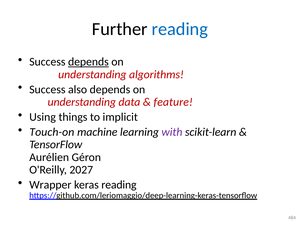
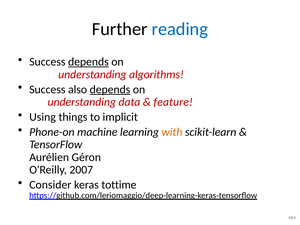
depends at (110, 89) underline: none -> present
Touch-on: Touch-on -> Phone-on
with colour: purple -> orange
2027: 2027 -> 2007
Wrapper: Wrapper -> Consider
keras reading: reading -> tottime
